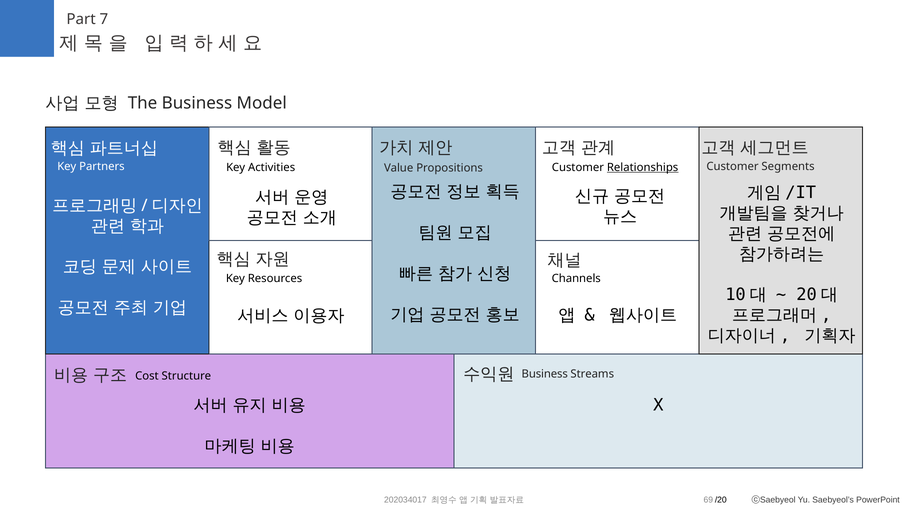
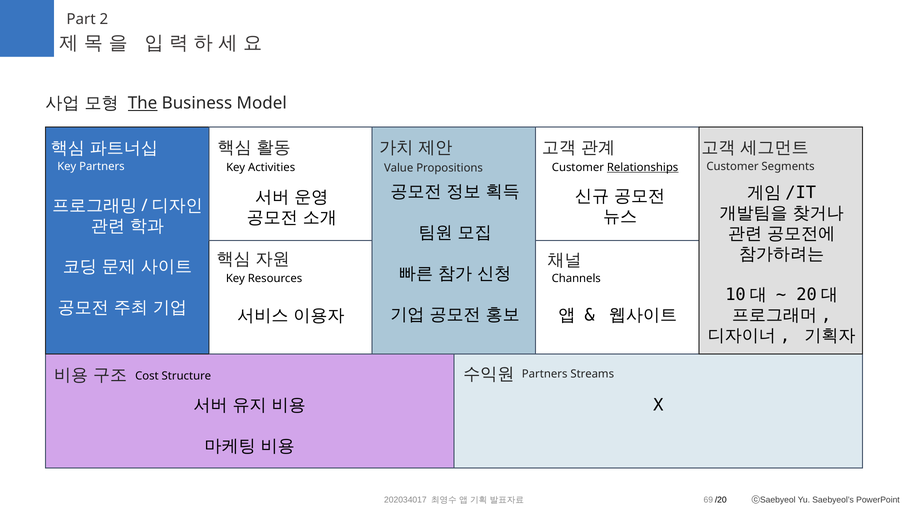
7: 7 -> 2
The underline: none -> present
Structure Business: Business -> Partners
